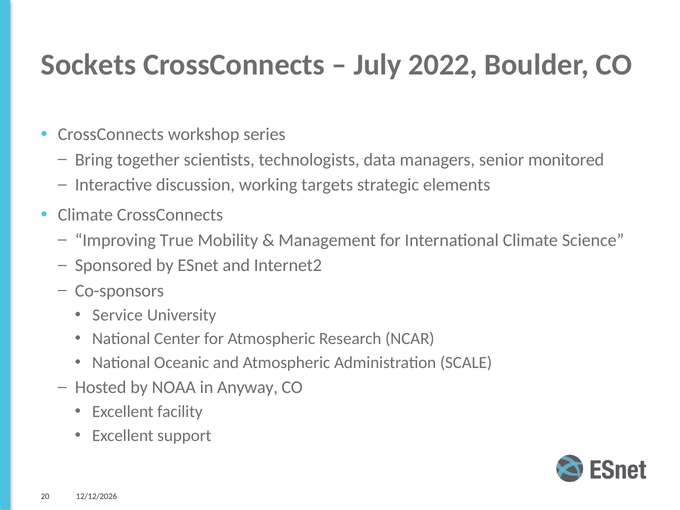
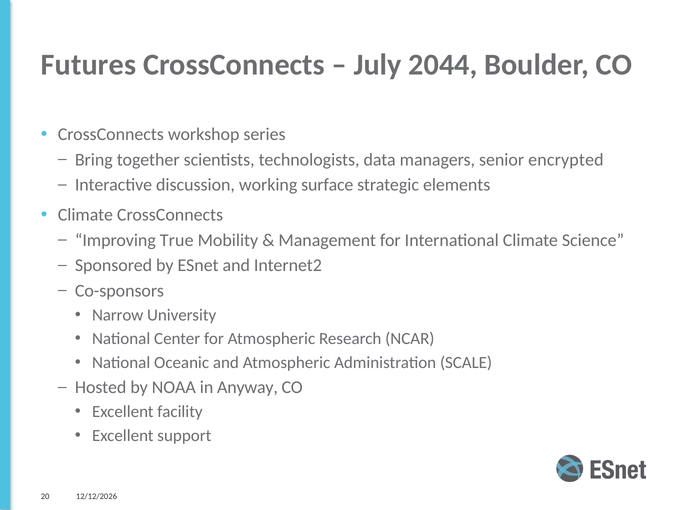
Sockets: Sockets -> Futures
2022: 2022 -> 2044
monitored: monitored -> encrypted
targets: targets -> surface
Service: Service -> Narrow
